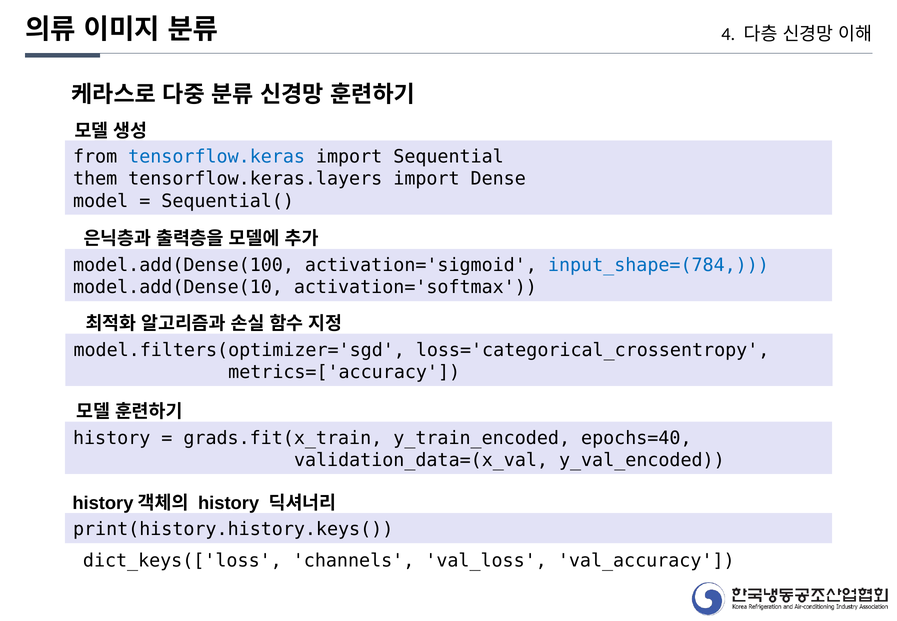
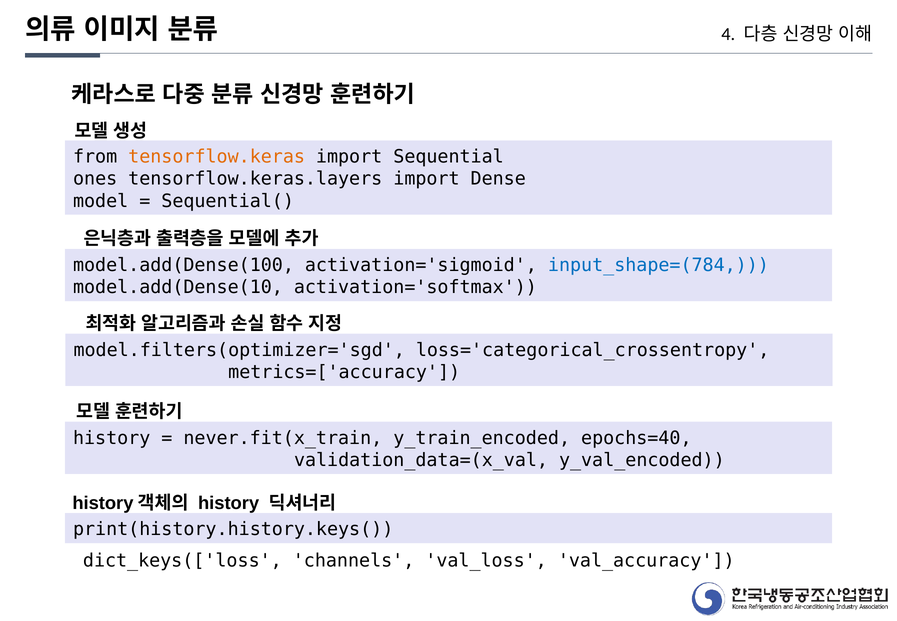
tensorflow.keras colour: blue -> orange
them: them -> ones
grads.fit(x_train: grads.fit(x_train -> never.fit(x_train
